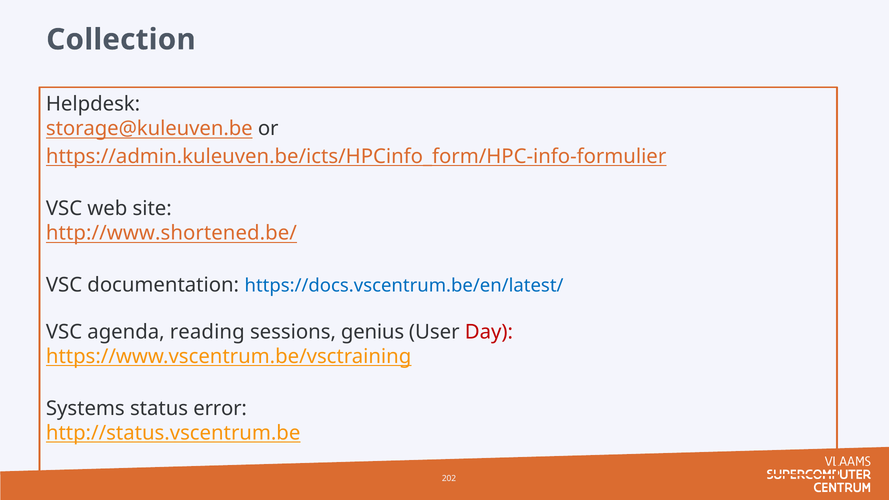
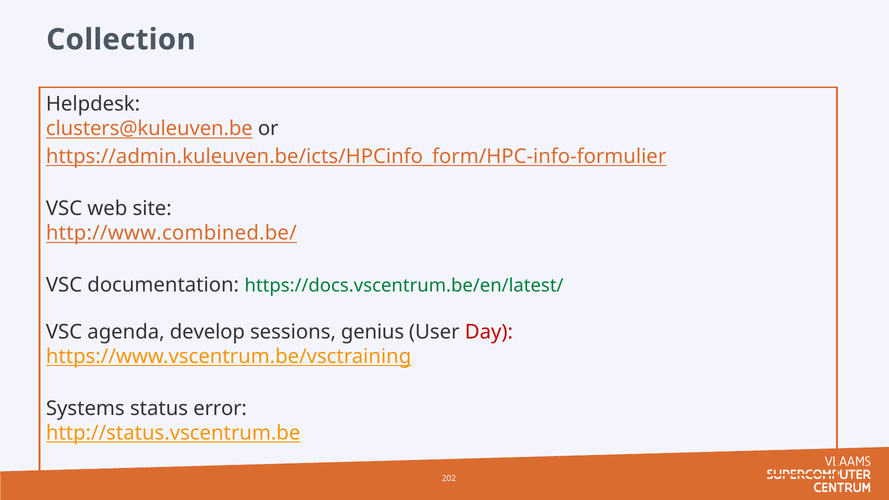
storage@kuleuven.be: storage@kuleuven.be -> clusters@kuleuven.be
http://www.shortened.be/: http://www.shortened.be/ -> http://www.combined.be/
https://docs.vscentrum.be/en/latest/ colour: blue -> green
reading: reading -> develop
